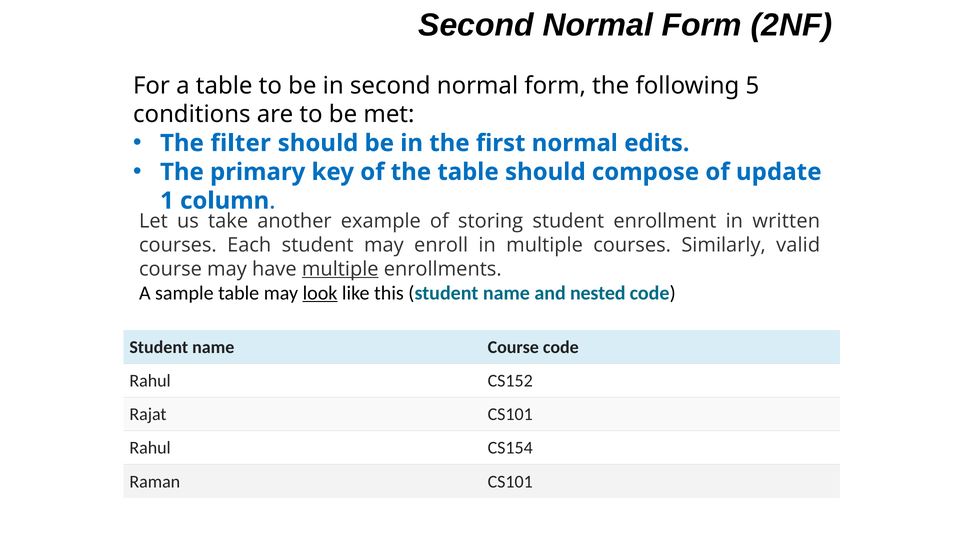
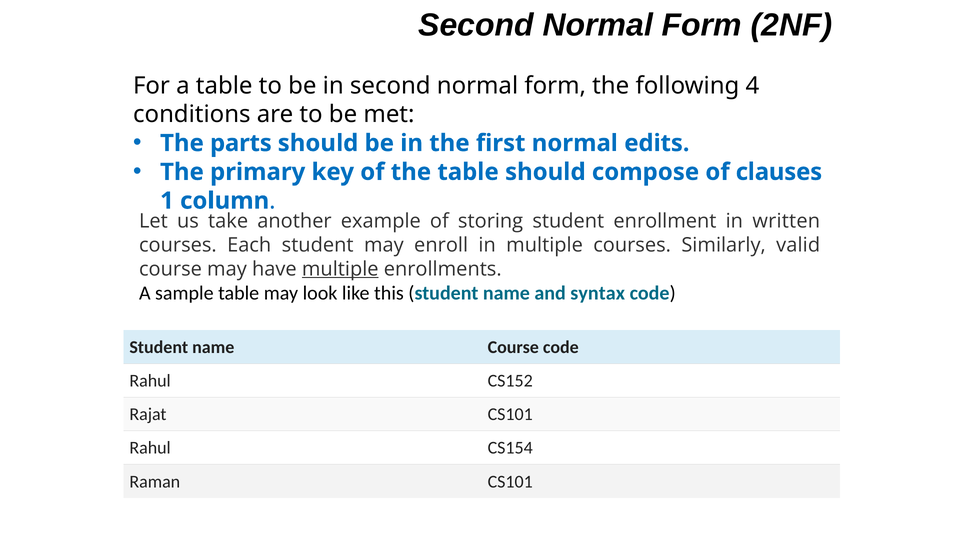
5: 5 -> 4
filter: filter -> parts
update: update -> clauses
look underline: present -> none
nested: nested -> syntax
